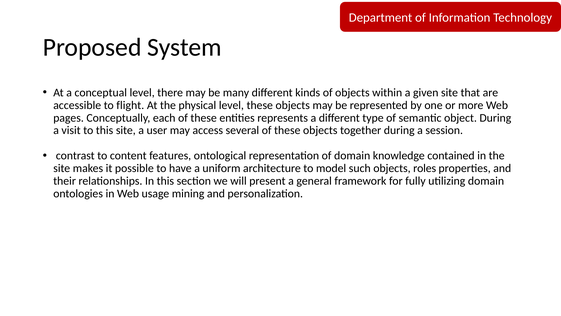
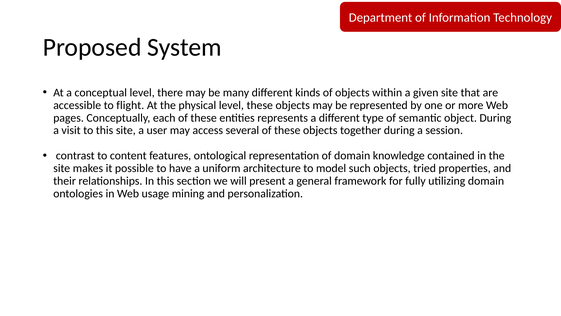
roles: roles -> tried
